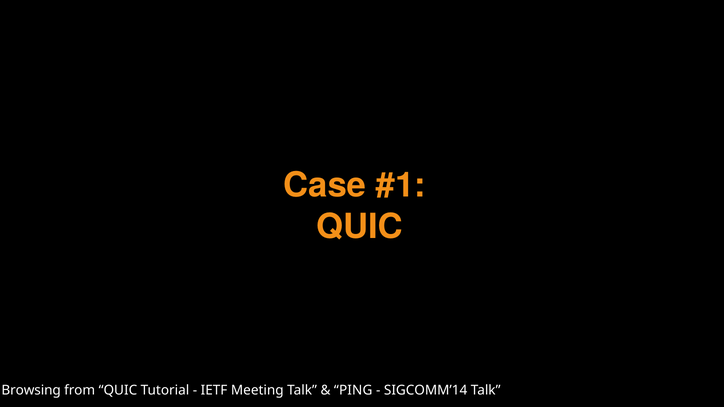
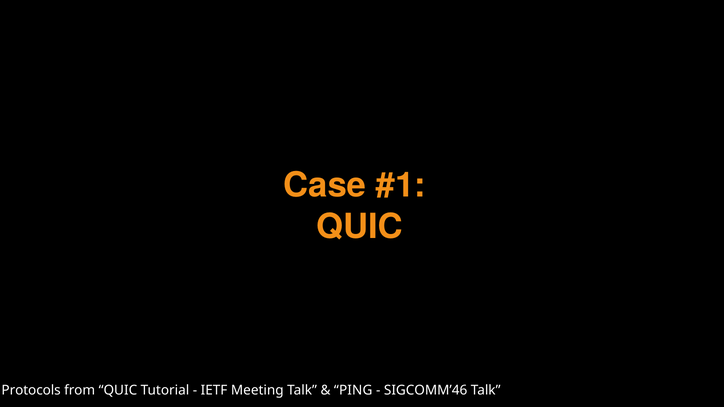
Browsing: Browsing -> Protocols
SIGCOMM’14: SIGCOMM’14 -> SIGCOMM’46
